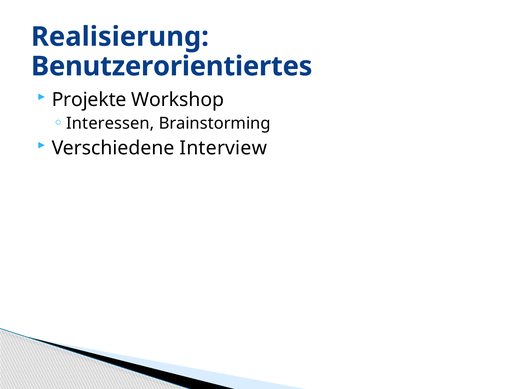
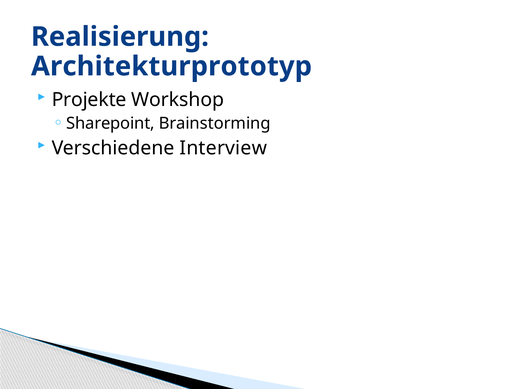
Benutzerorientiertes: Benutzerorientiertes -> Architekturprototyp
Interessen: Interessen -> Sharepoint
